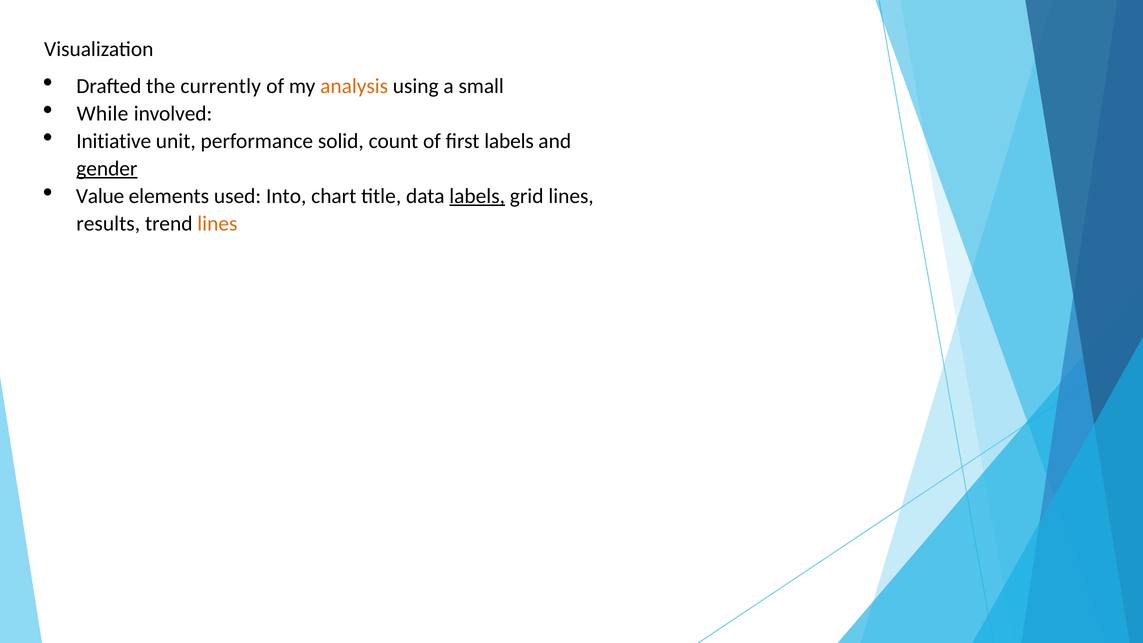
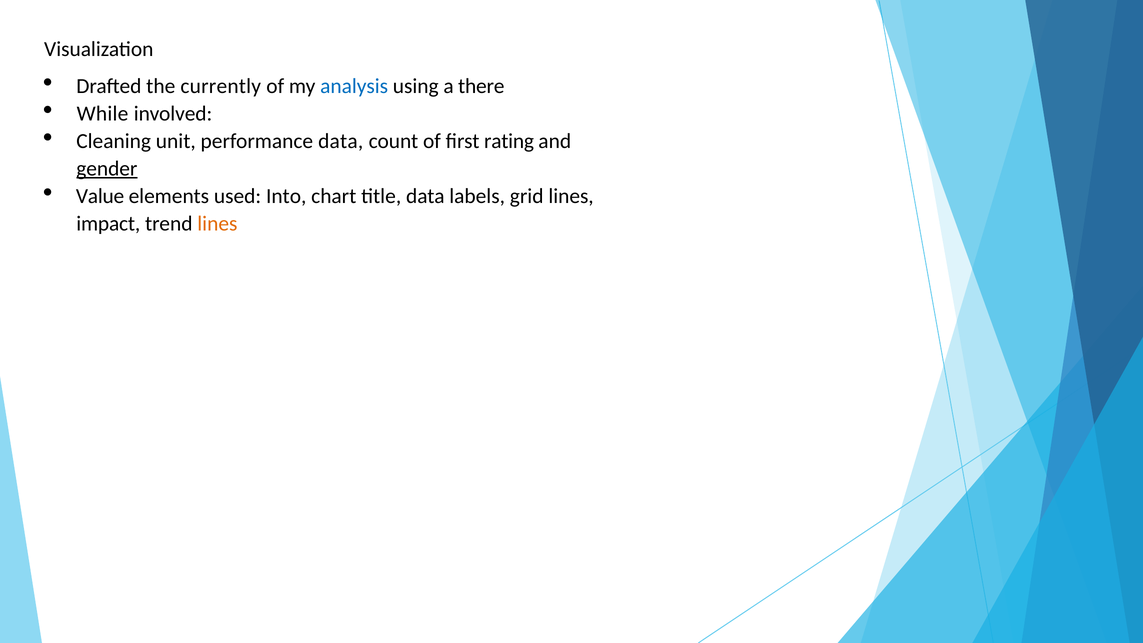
analysis colour: orange -> blue
small: small -> there
Initiative: Initiative -> Cleaning
performance solid: solid -> data
first labels: labels -> rating
labels at (477, 196) underline: present -> none
results: results -> impact
